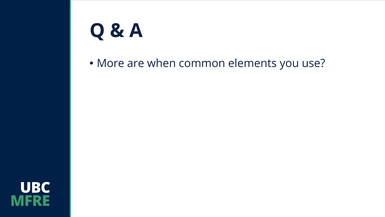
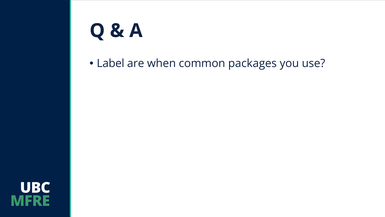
More: More -> Label
elements: elements -> packages
